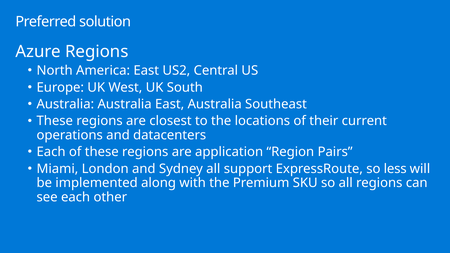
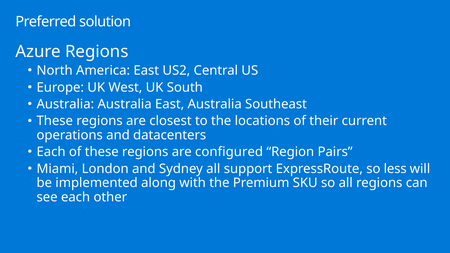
application: application -> configured
